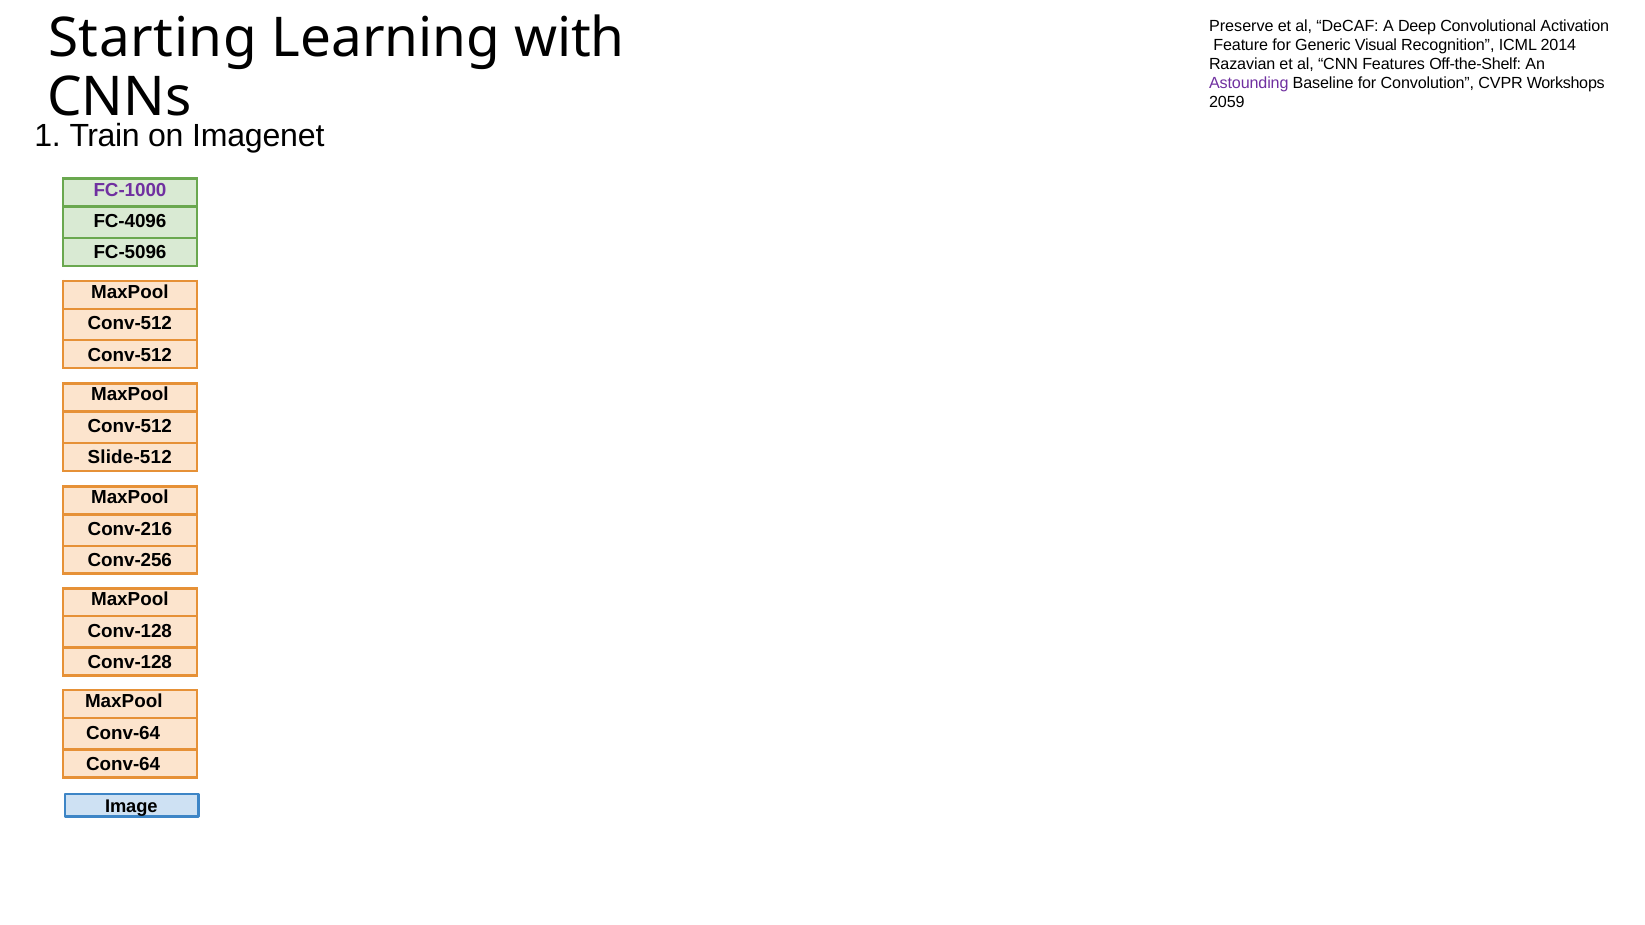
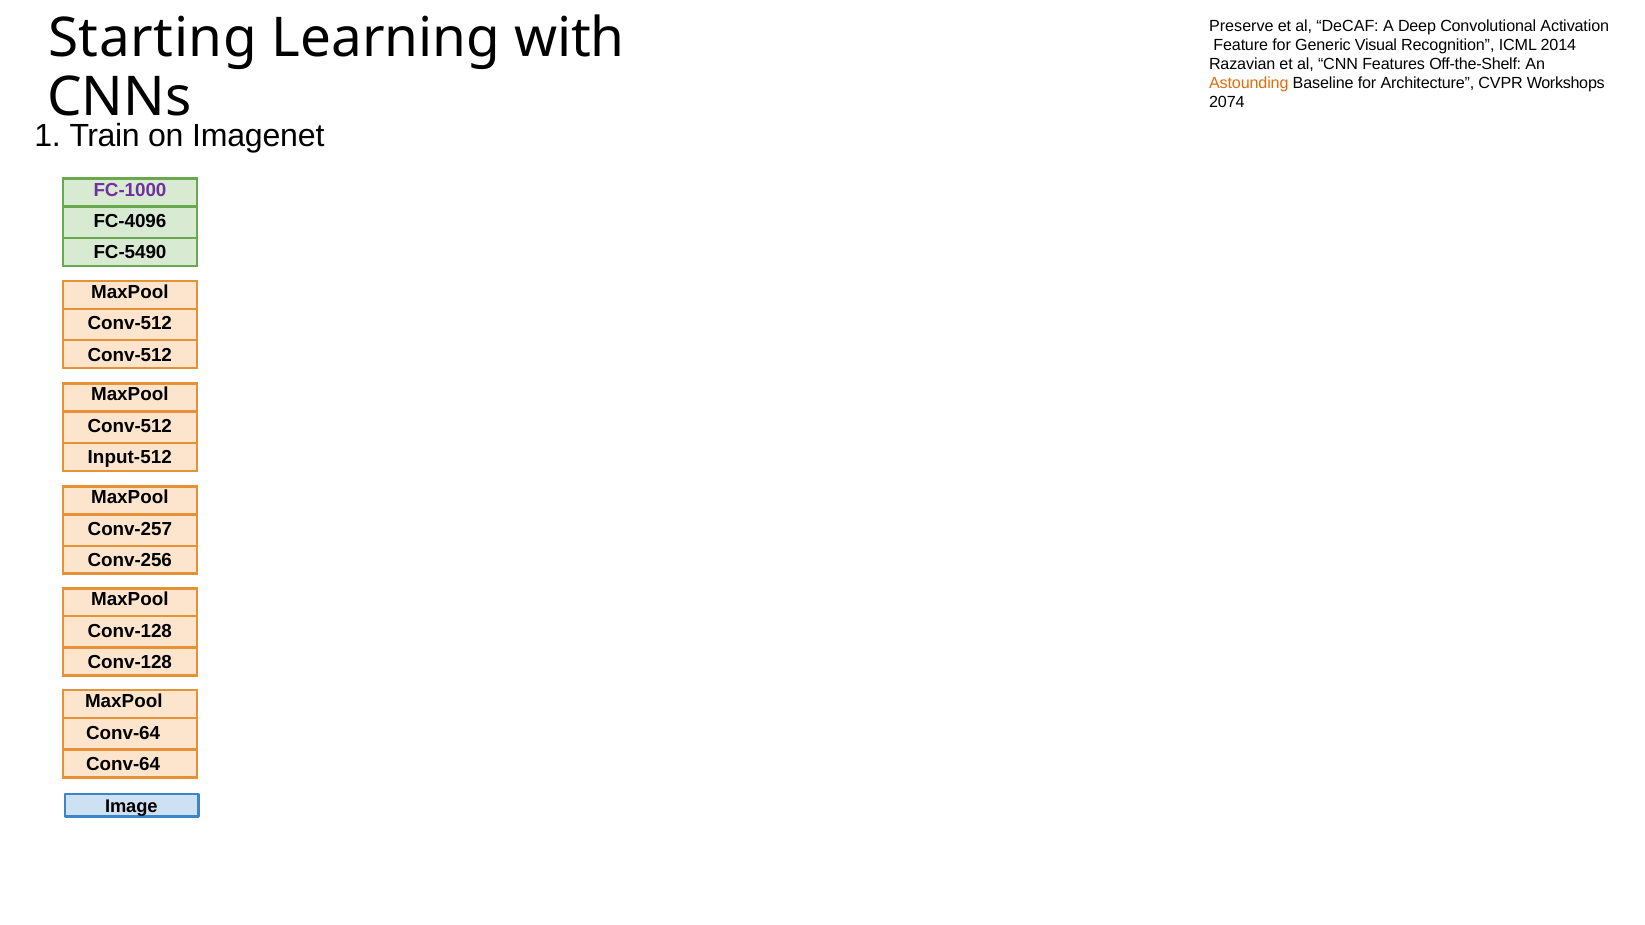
Astounding colour: purple -> orange
Convolution: Convolution -> Architecture
2059: 2059 -> 2074
FC-5096: FC-5096 -> FC-5490
Slide-512: Slide-512 -> Input-512
Conv-216: Conv-216 -> Conv-257
